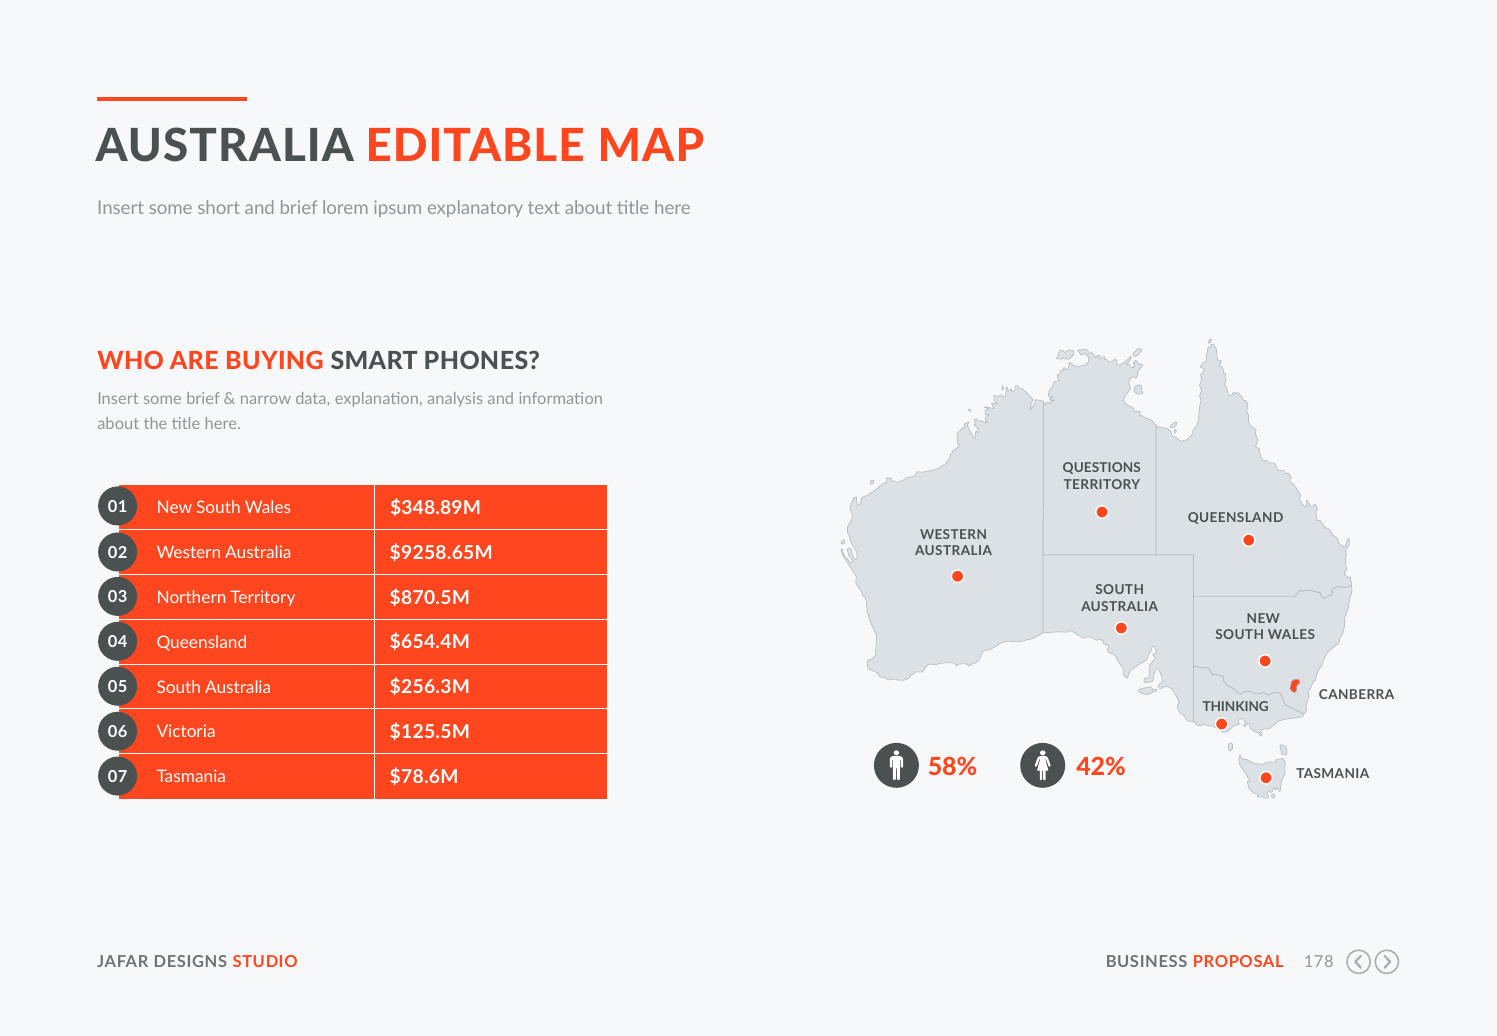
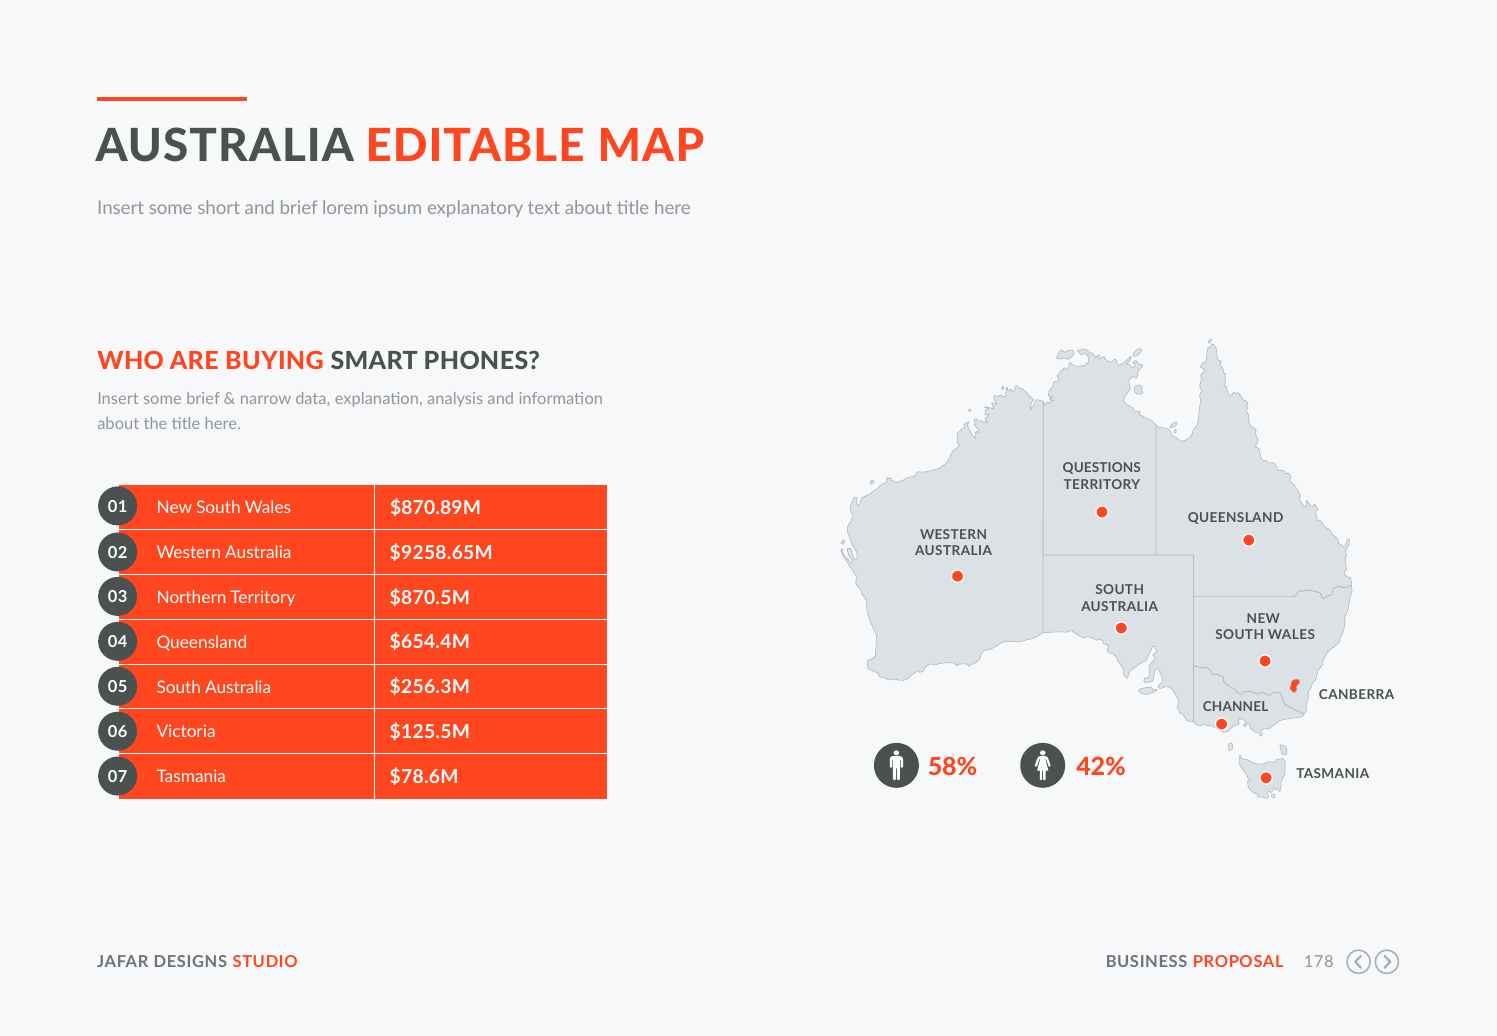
$348.89M: $348.89M -> $870.89M
THINKING: THINKING -> CHANNEL
